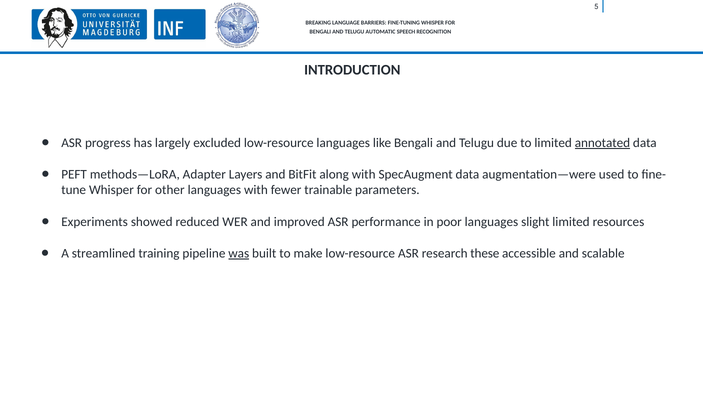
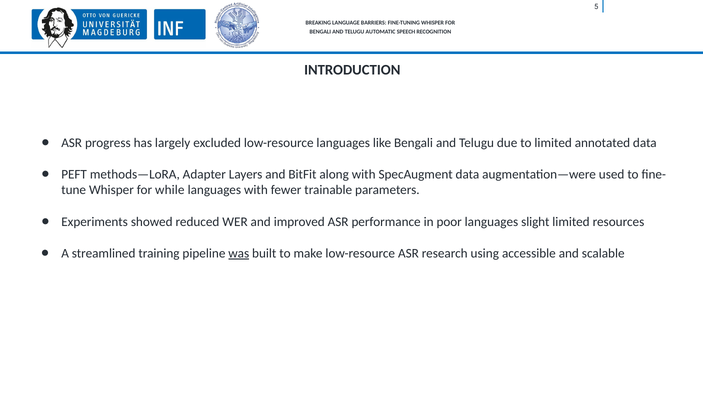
annotated underline: present -> none
other: other -> while
these: these -> using
